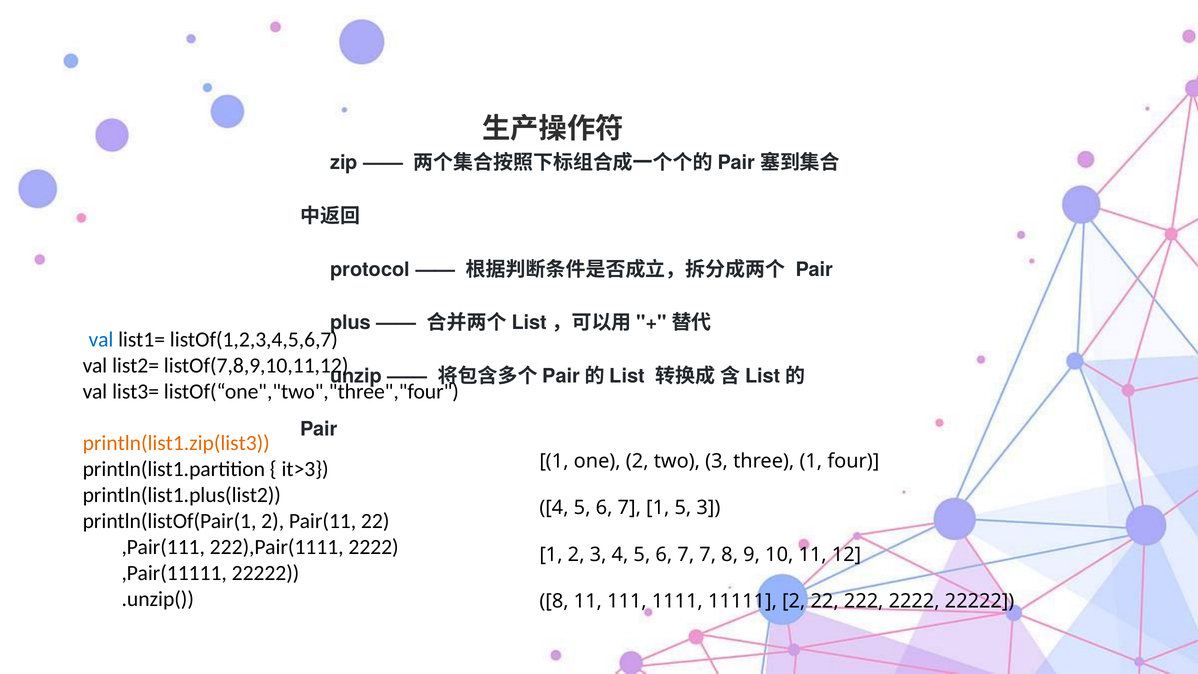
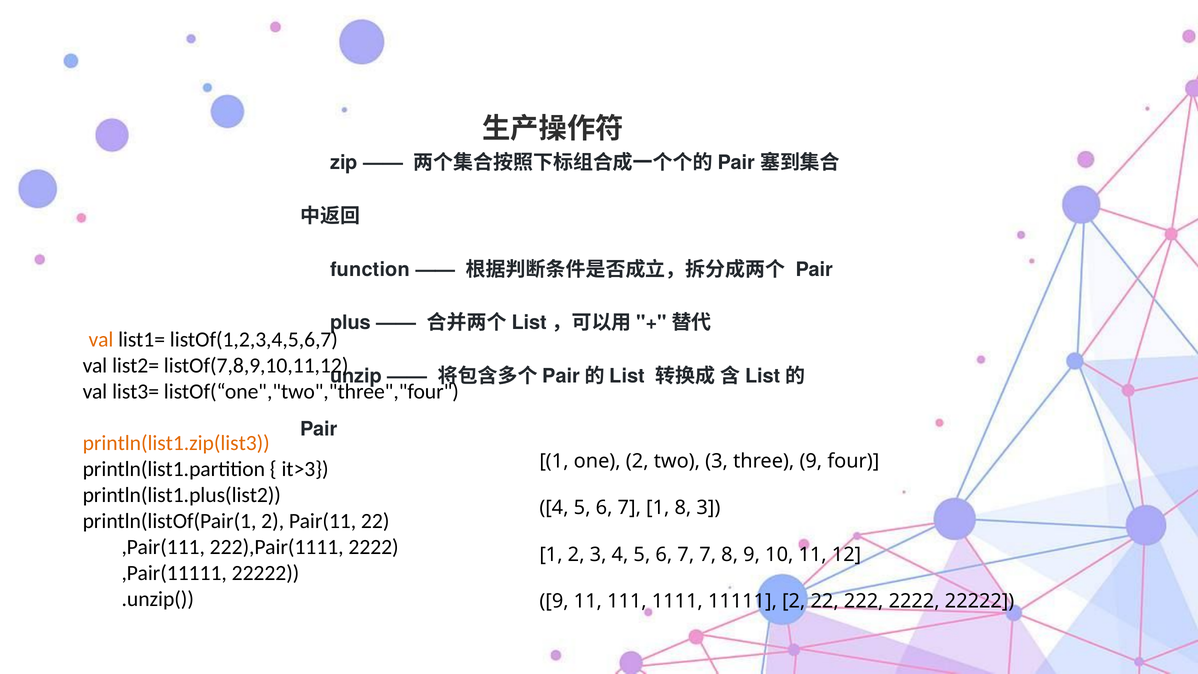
protocol: protocol -> function
val at (101, 339) colour: blue -> orange
three 1: 1 -> 9
1 5: 5 -> 8
8 at (554, 601): 8 -> 9
